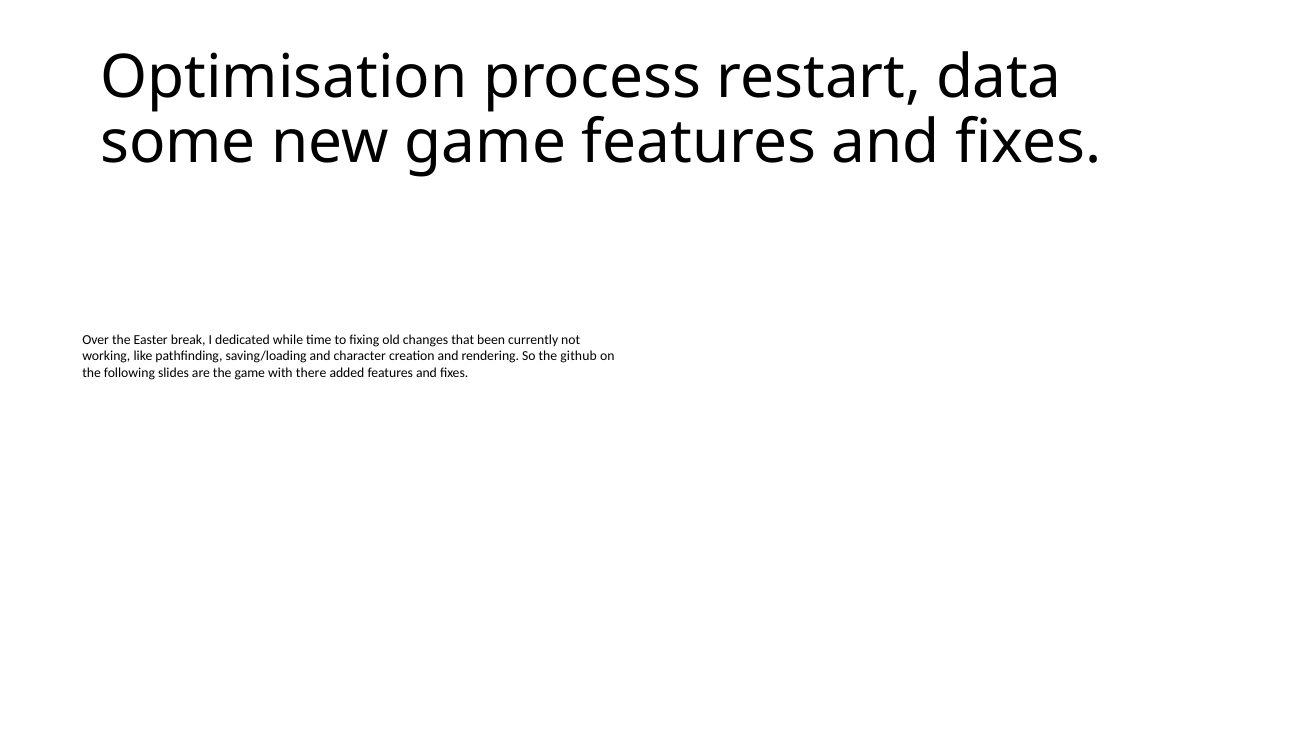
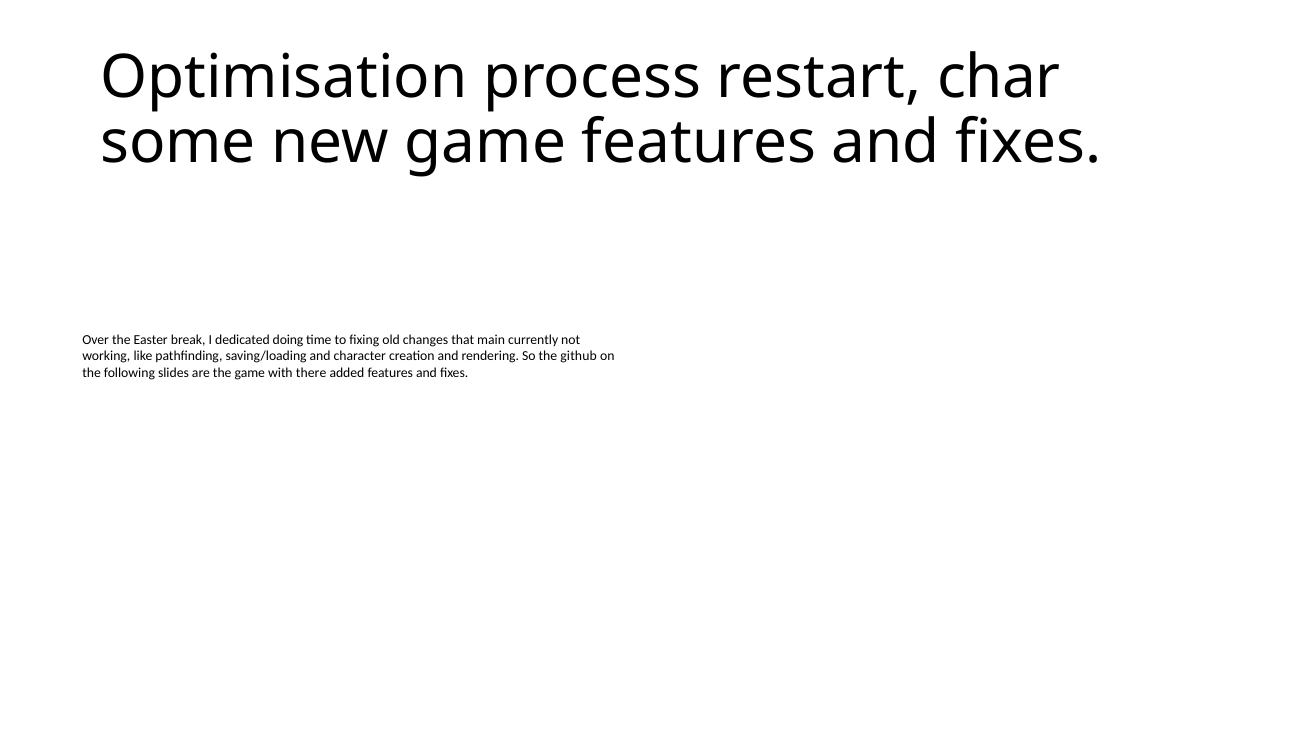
data: data -> char
while: while -> doing
been: been -> main
